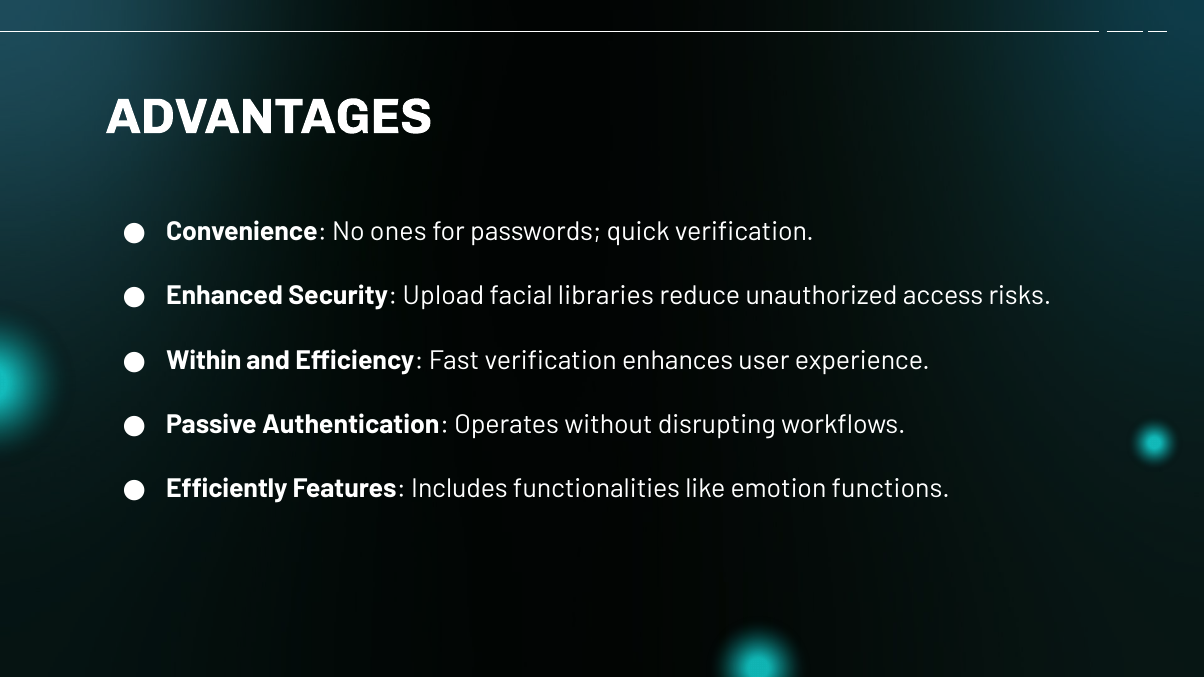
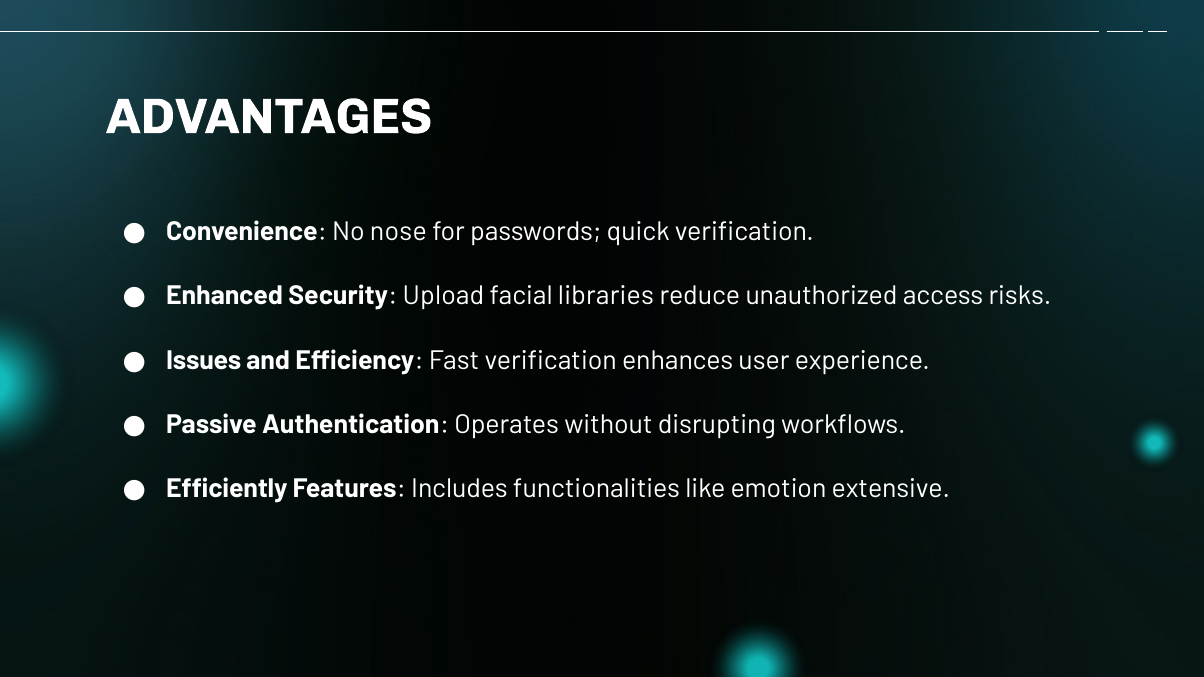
ones: ones -> nose
Within: Within -> Issues
functions: functions -> extensive
